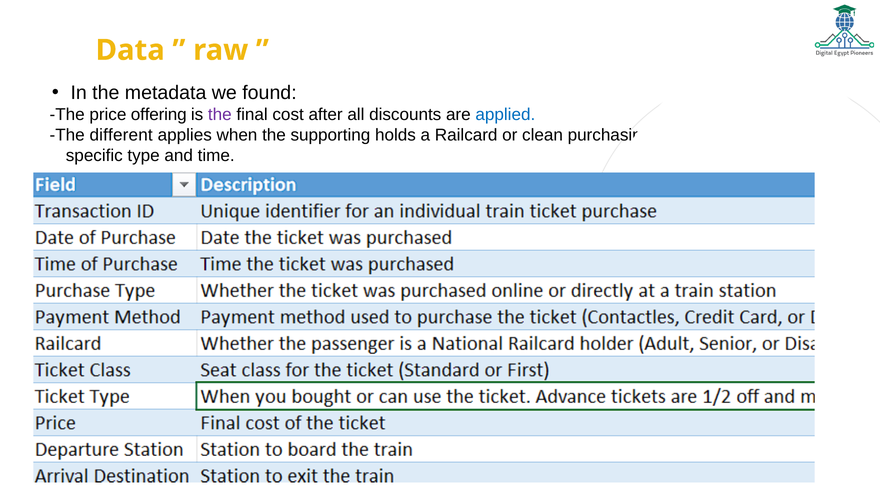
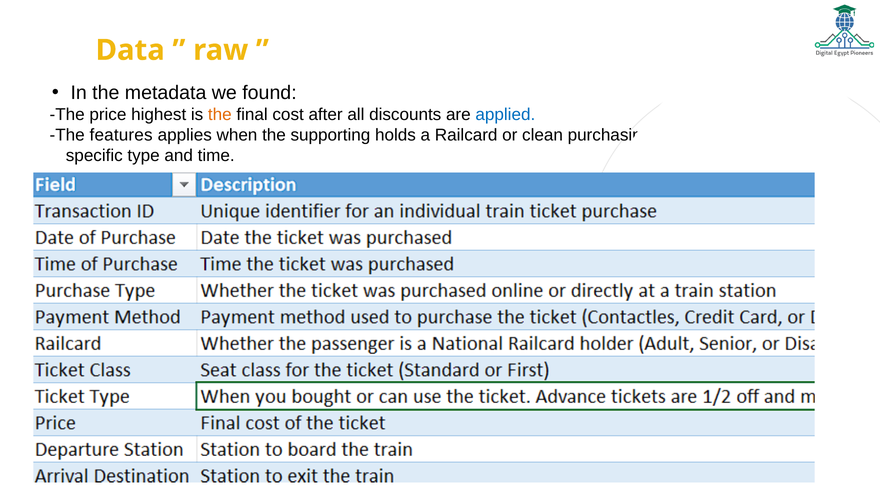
offering: offering -> highest
the at (220, 114) colour: purple -> orange
different: different -> features
